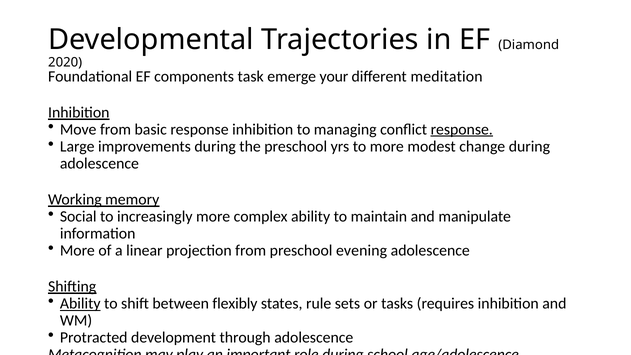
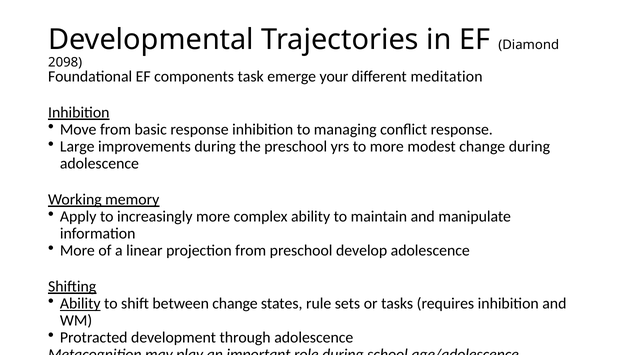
2020: 2020 -> 2098
response at (462, 129) underline: present -> none
Social: Social -> Apply
evening: evening -> develop
between flexibly: flexibly -> change
